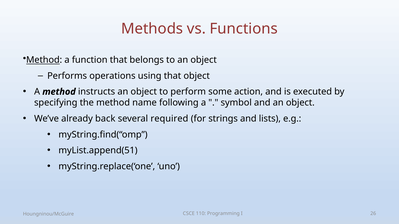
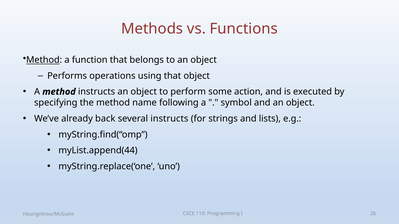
several required: required -> instructs
myList.append(51: myList.append(51 -> myList.append(44
